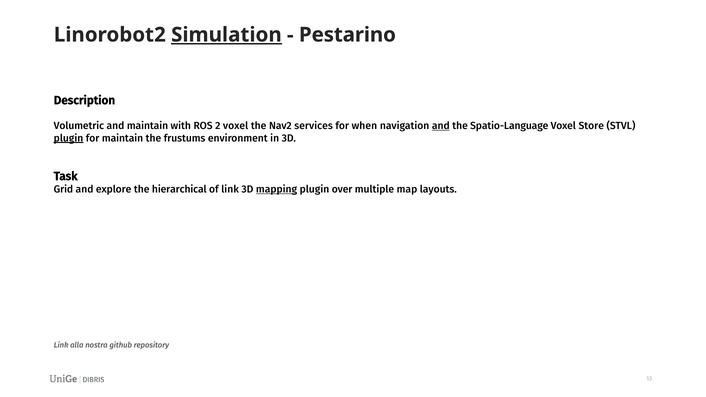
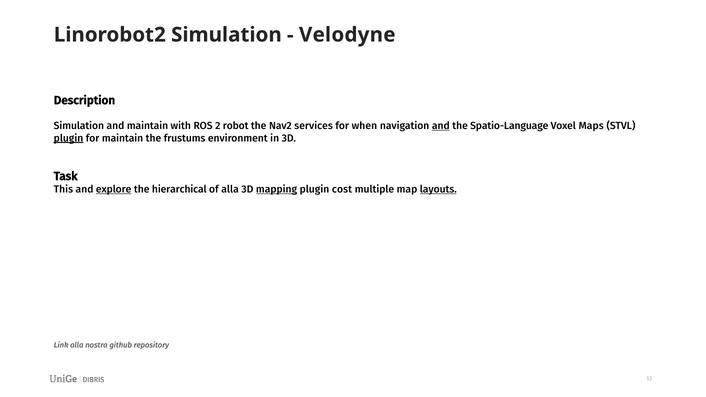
Simulation at (226, 35) underline: present -> none
Pestarino: Pestarino -> Velodyne
Volumetric at (79, 126): Volumetric -> Simulation
2 voxel: voxel -> robot
Store: Store -> Maps
Grid: Grid -> This
explore underline: none -> present
of link: link -> alla
over: over -> cost
layouts underline: none -> present
